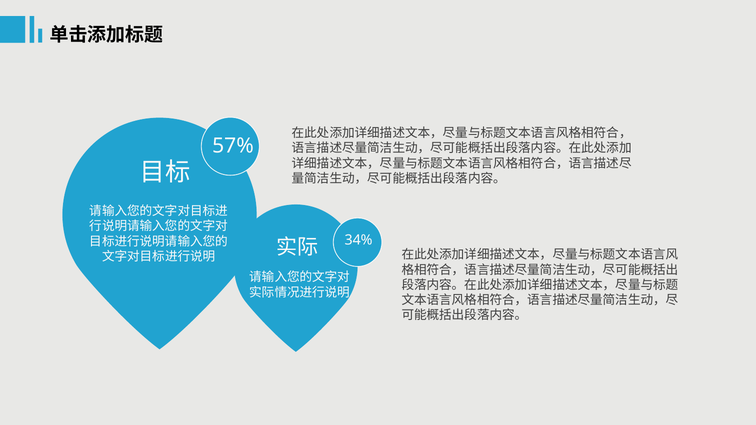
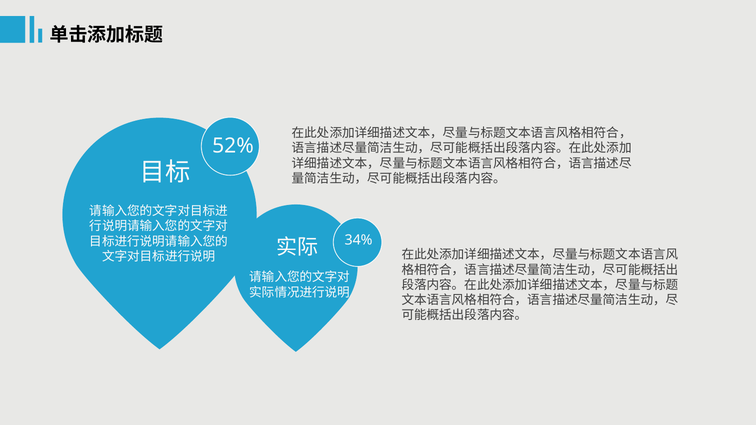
57%: 57% -> 52%
